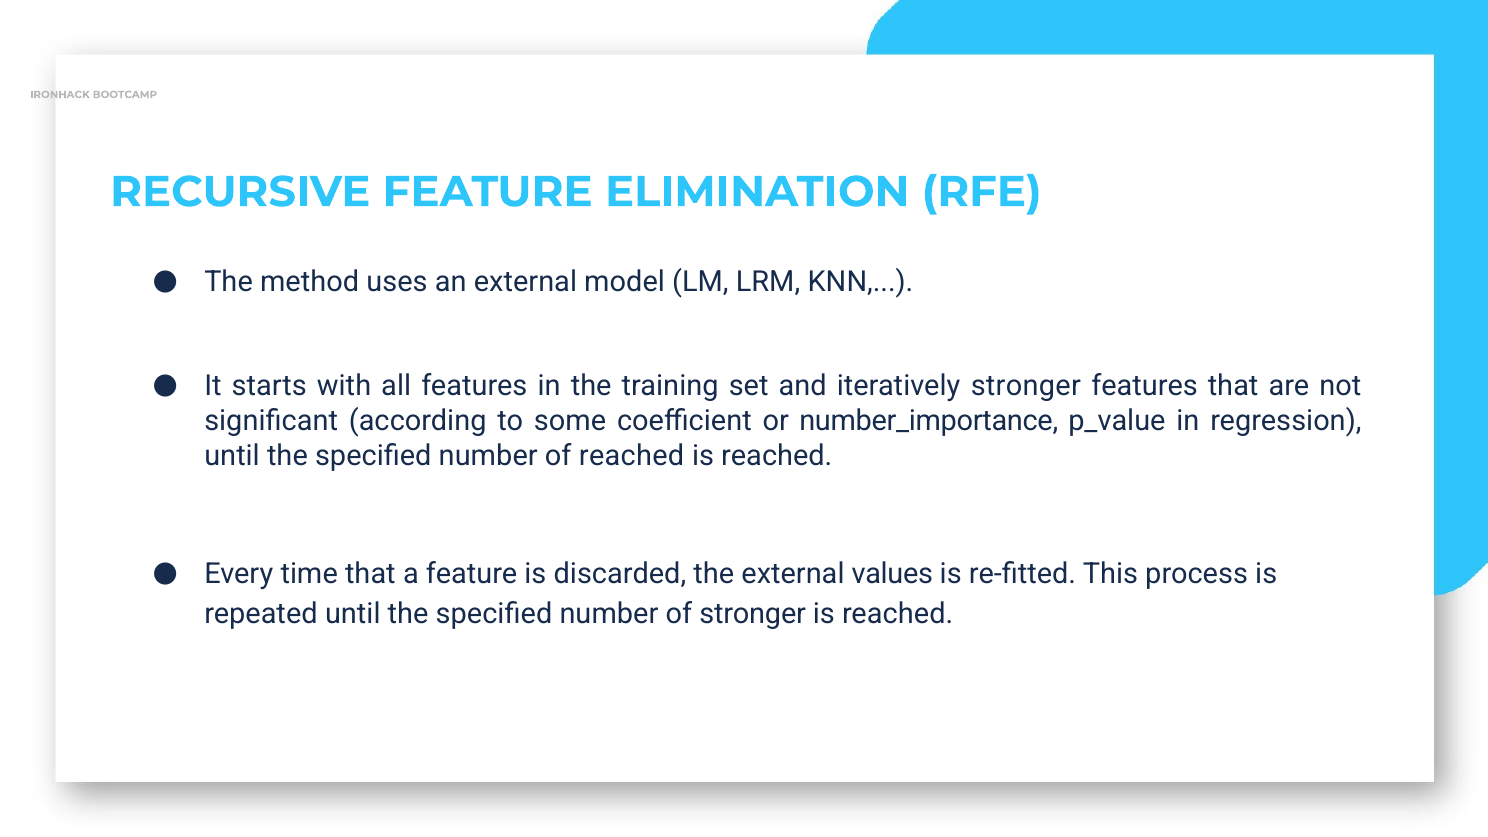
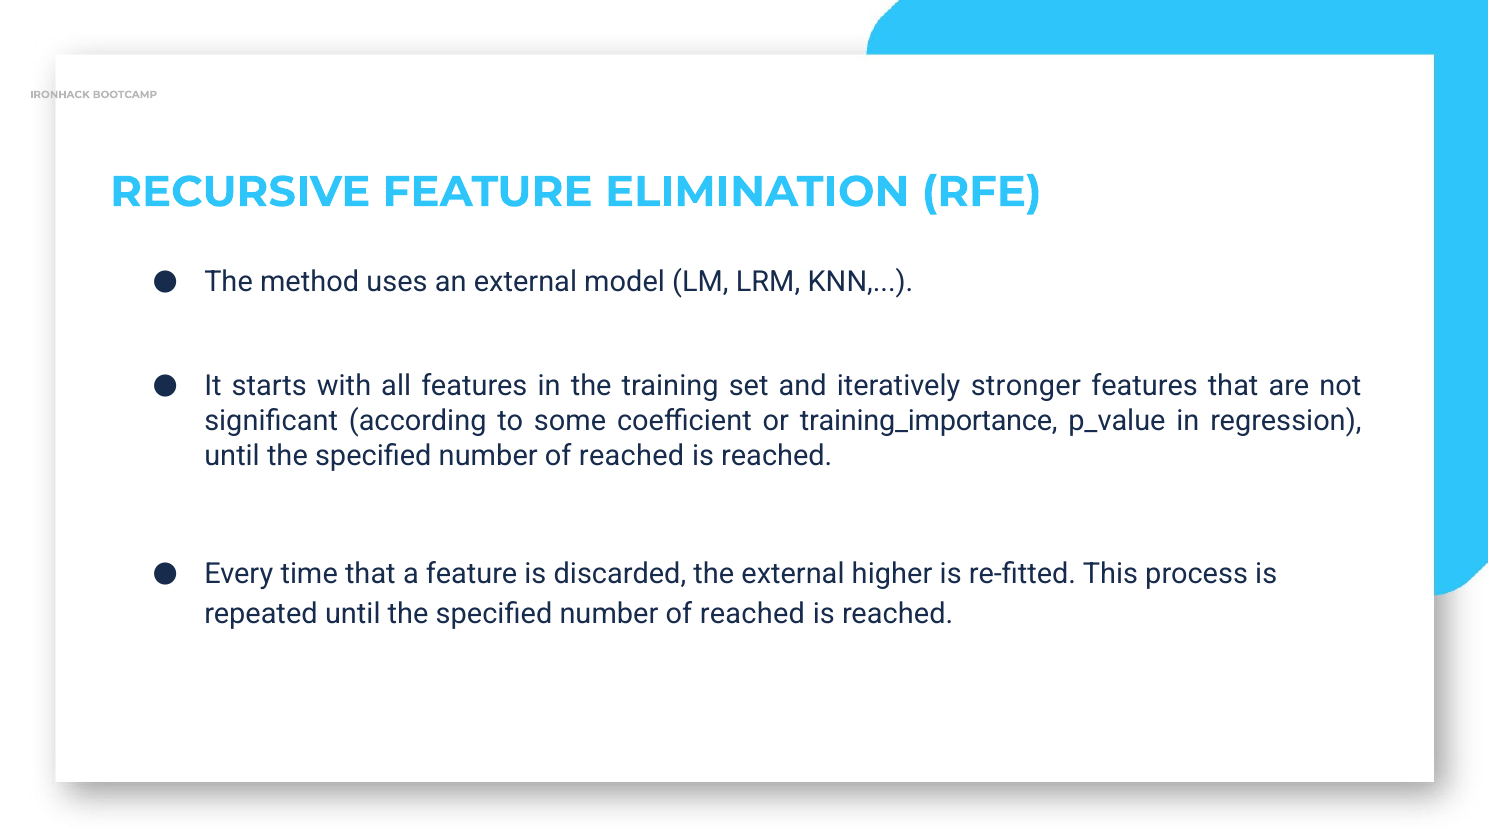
number_importance: number_importance -> training_importance
values: values -> higher
stronger at (753, 613): stronger -> reached
